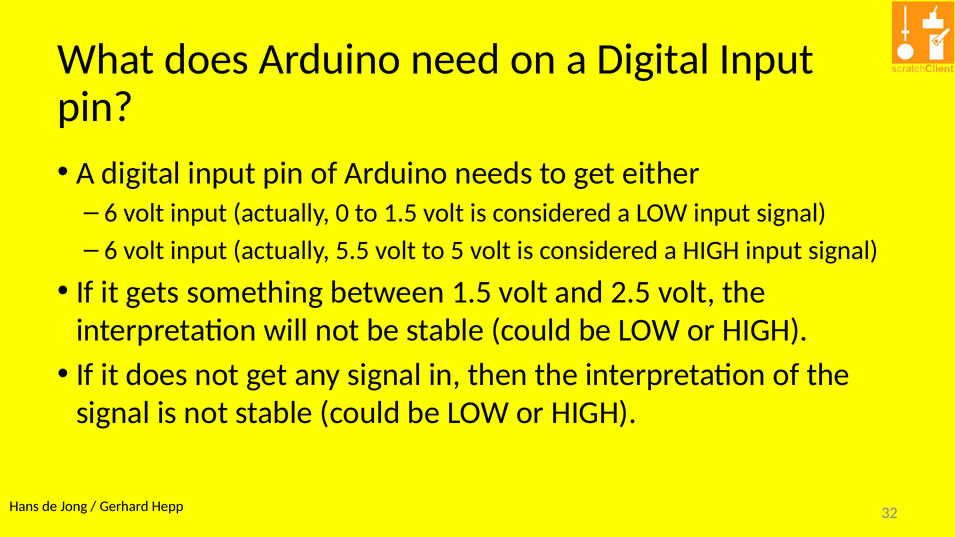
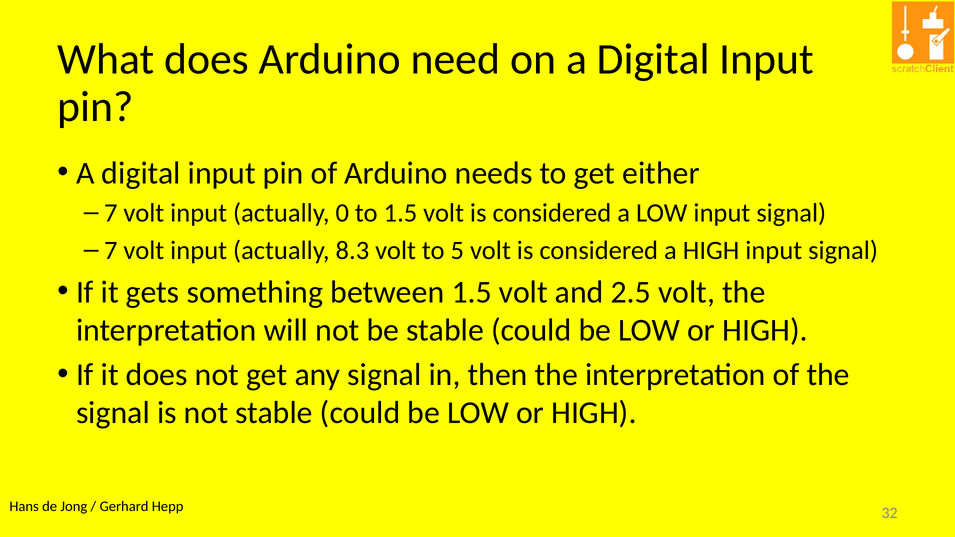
6 at (111, 213): 6 -> 7
6 at (111, 250): 6 -> 7
5.5: 5.5 -> 8.3
